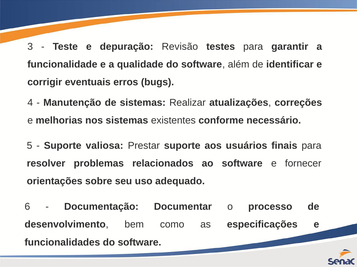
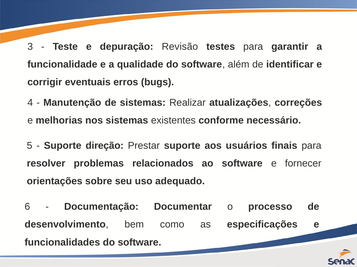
valiosa: valiosa -> direção
